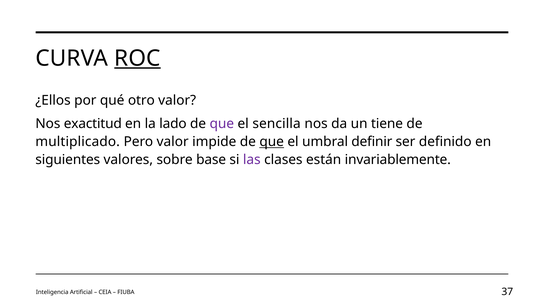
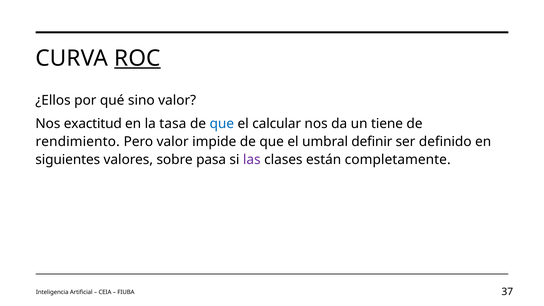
otro: otro -> sino
lado: lado -> tasa
que at (222, 124) colour: purple -> blue
sencilla: sencilla -> calcular
multiplicado: multiplicado -> rendimiento
que at (272, 142) underline: present -> none
base: base -> pasa
invariablemente: invariablemente -> completamente
